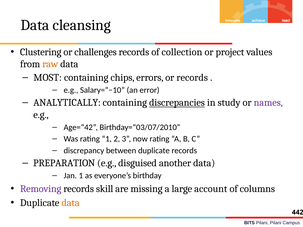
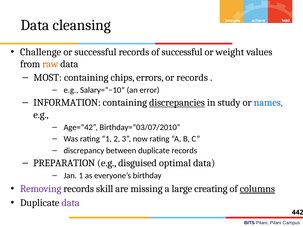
Clustering: Clustering -> Challenge
or challenges: challenges -> successful
of collection: collection -> successful
project: project -> weight
ANALYTICALLY: ANALYTICALLY -> INFORMATION
names colour: purple -> blue
another: another -> optimal
account: account -> creating
columns underline: none -> present
data at (71, 203) colour: orange -> purple
